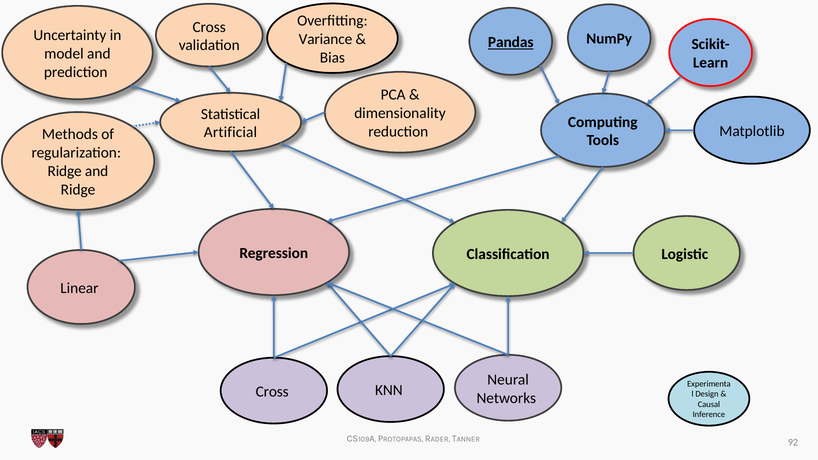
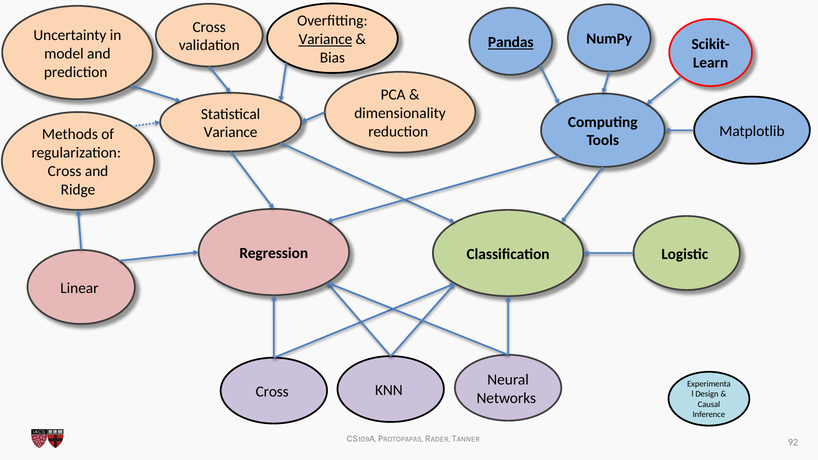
Variance at (325, 39) underline: none -> present
Artificial at (230, 132): Artificial -> Variance
Ridge at (65, 171): Ridge -> Cross
